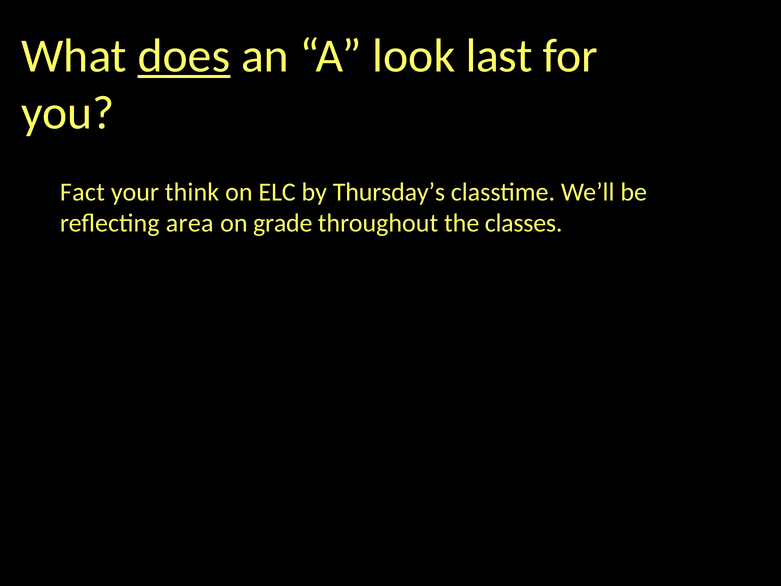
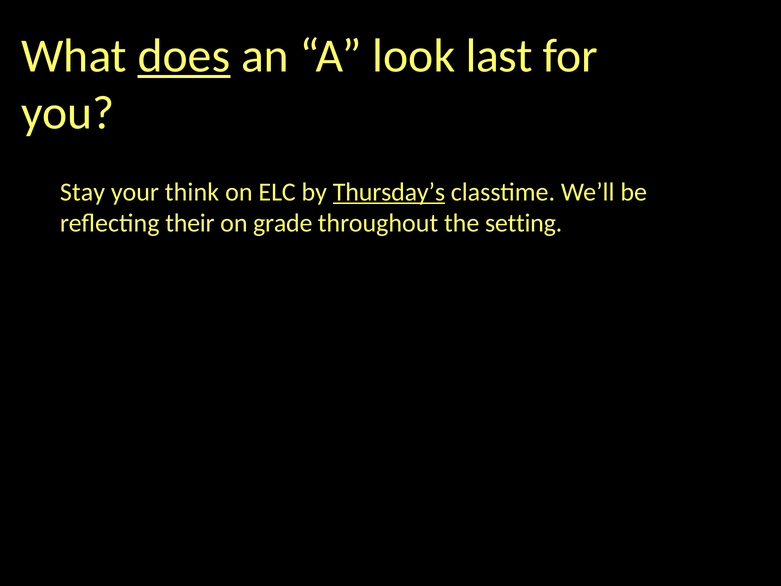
Fact: Fact -> Stay
Thursday’s underline: none -> present
area: area -> their
classes: classes -> setting
